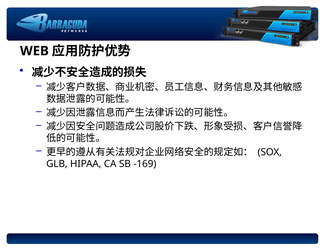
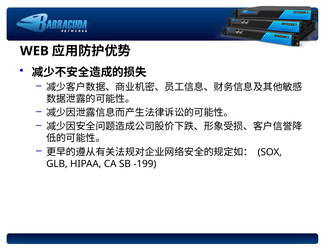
-169: -169 -> -199
